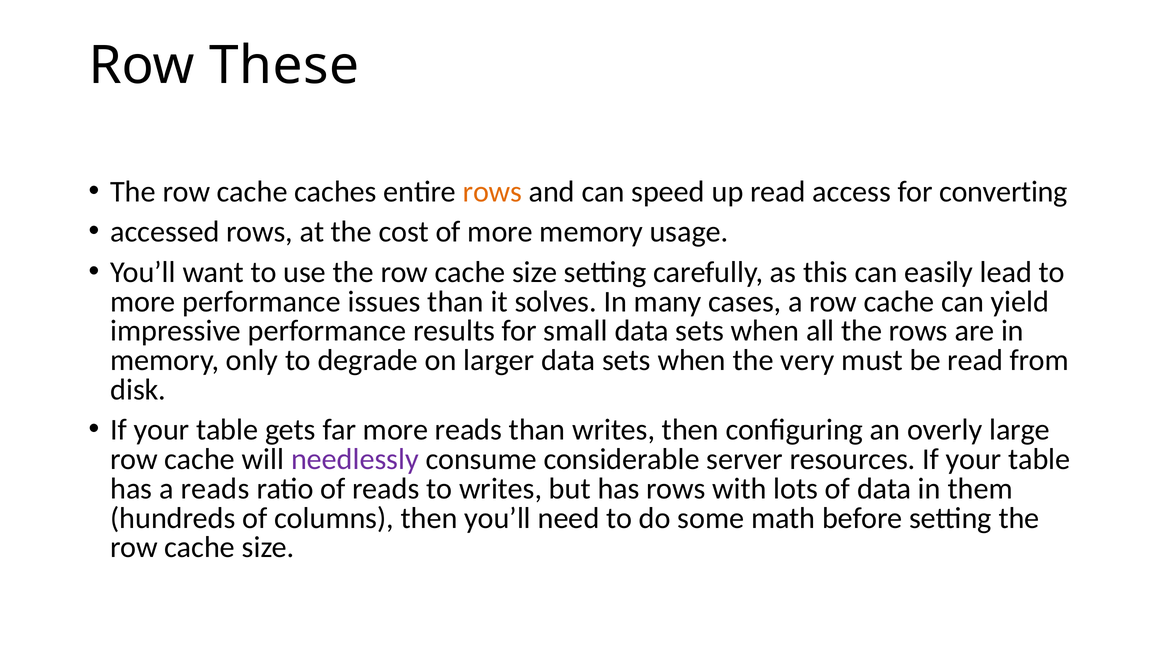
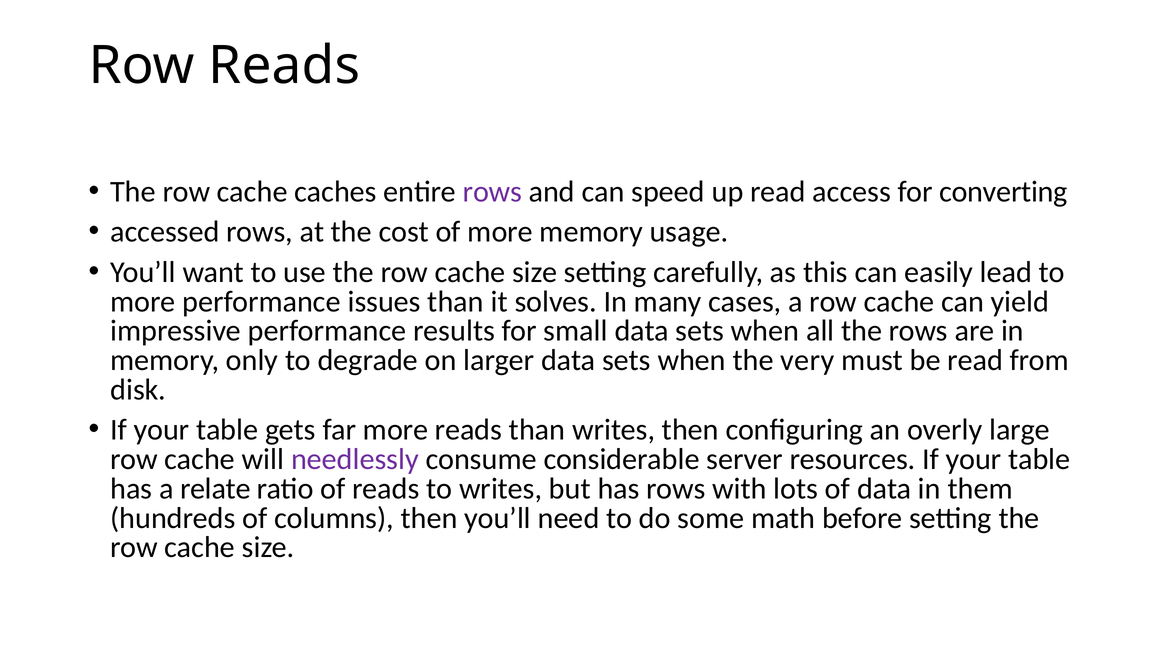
Row These: These -> Reads
rows at (492, 192) colour: orange -> purple
a reads: reads -> relate
